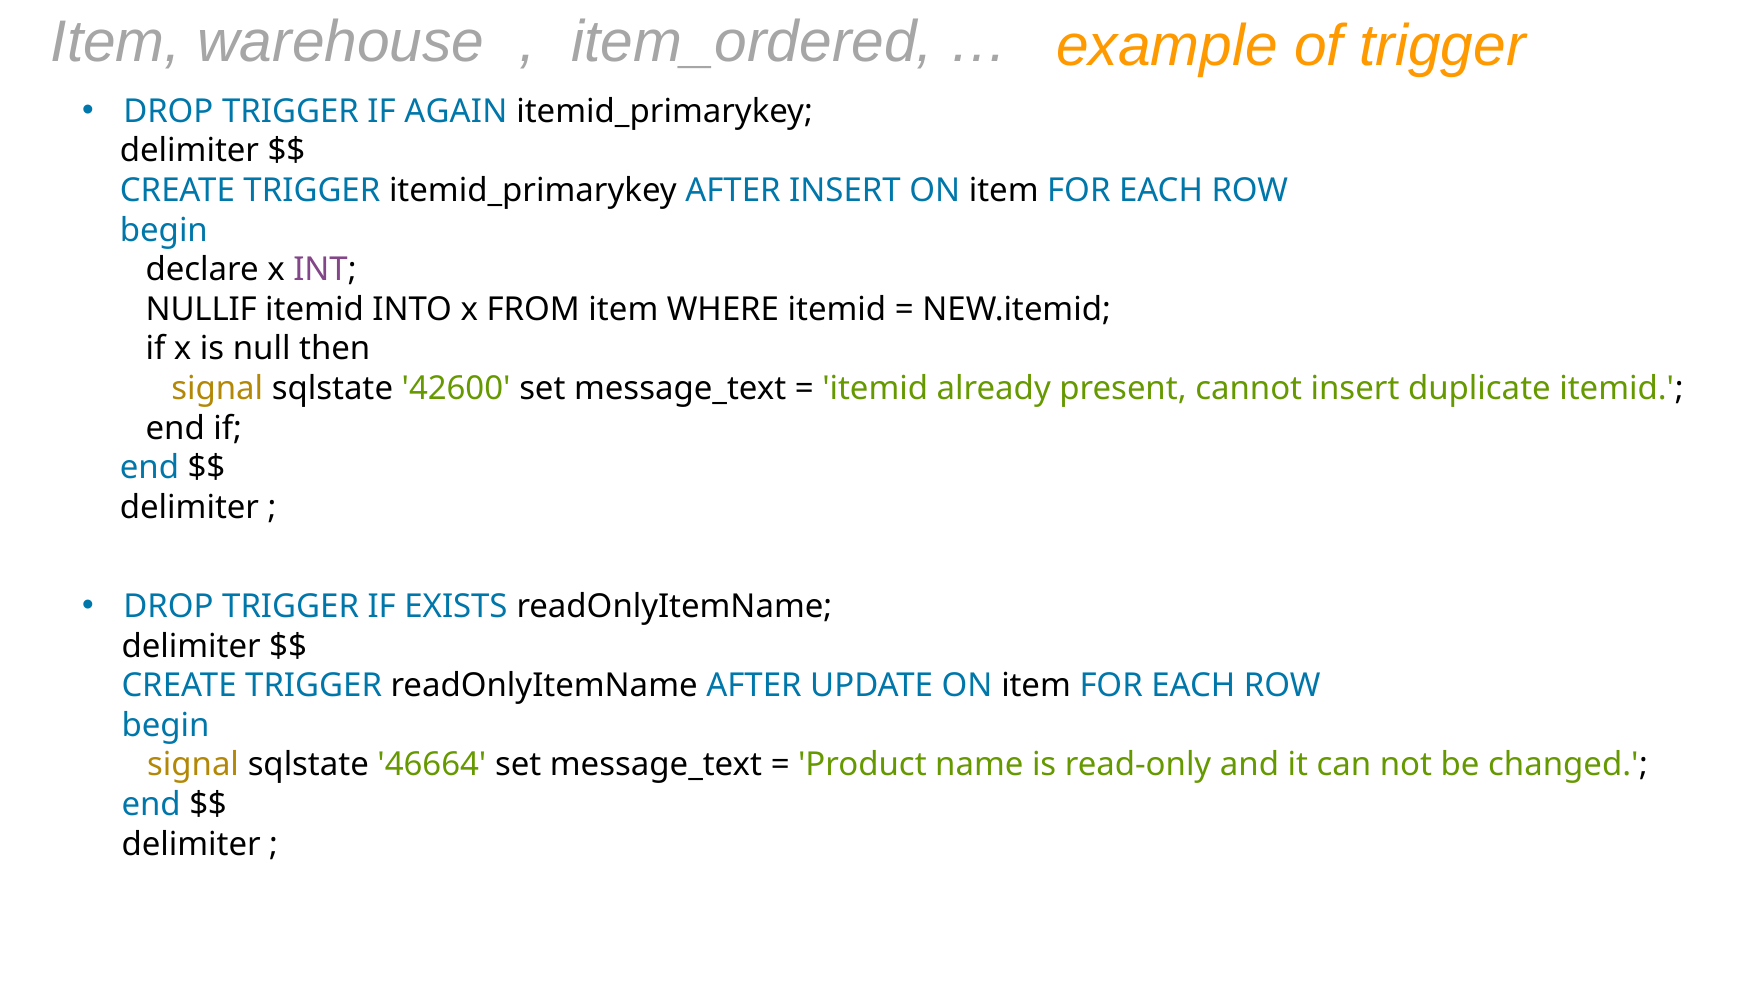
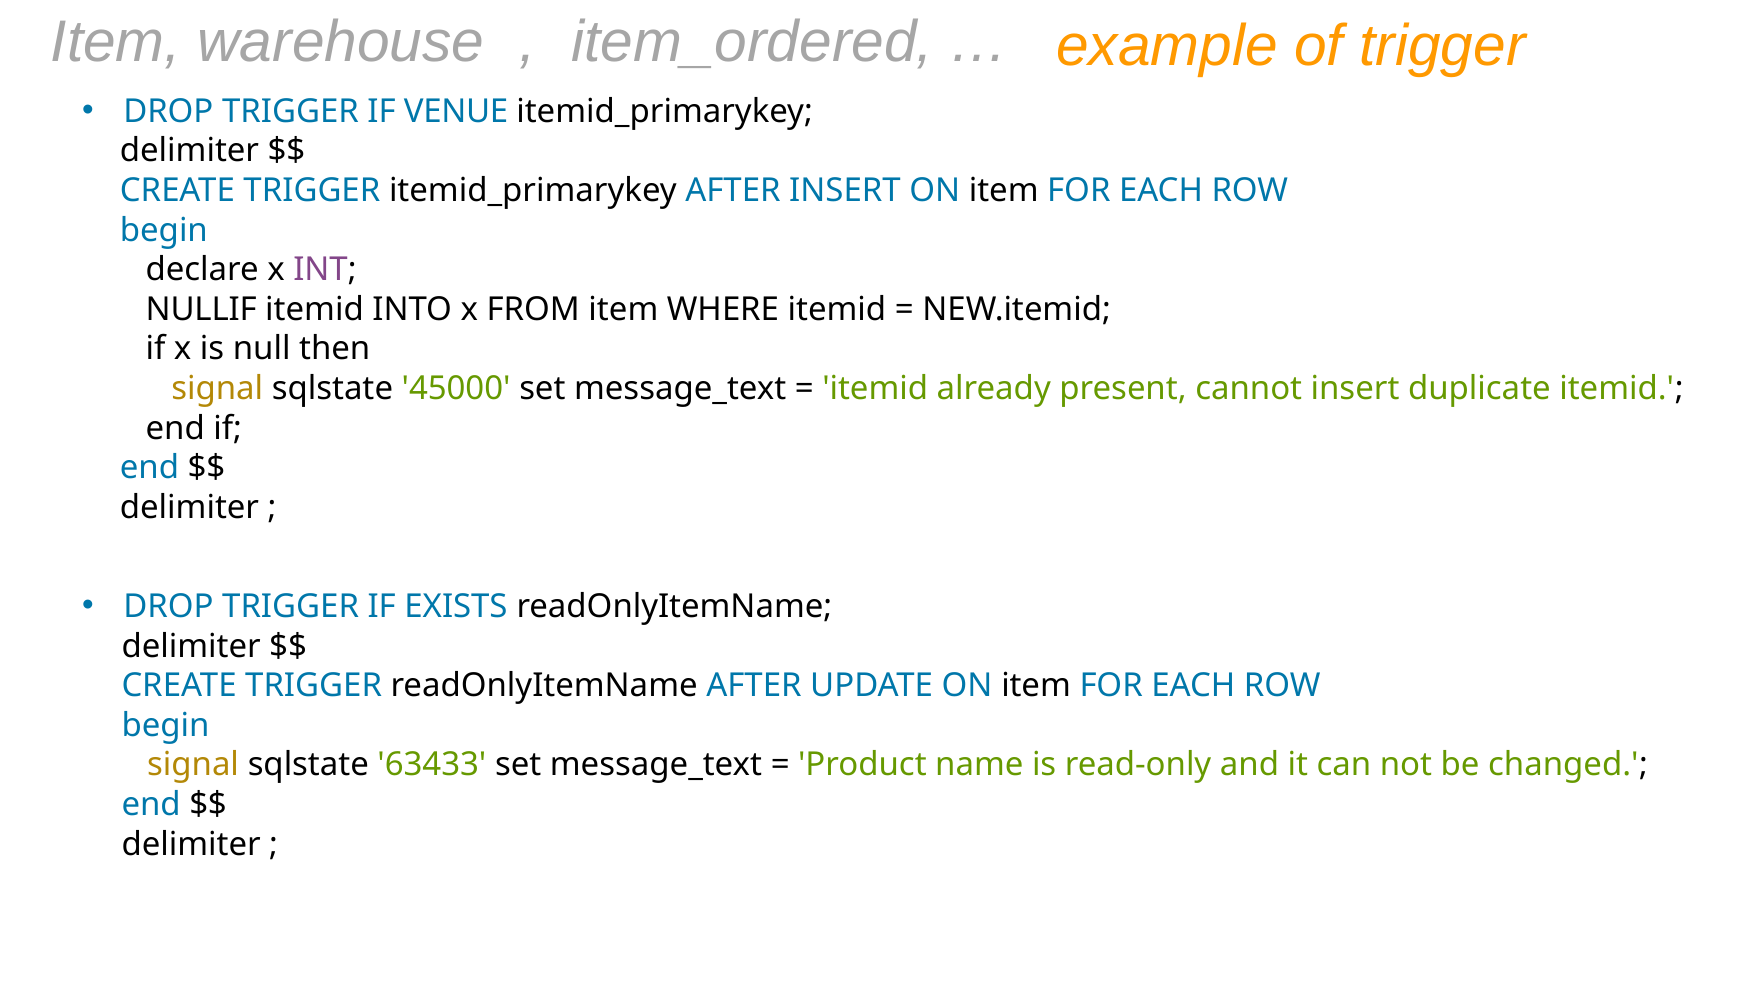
AGAIN: AGAIN -> VENUE
42600: 42600 -> 45000
46664: 46664 -> 63433
